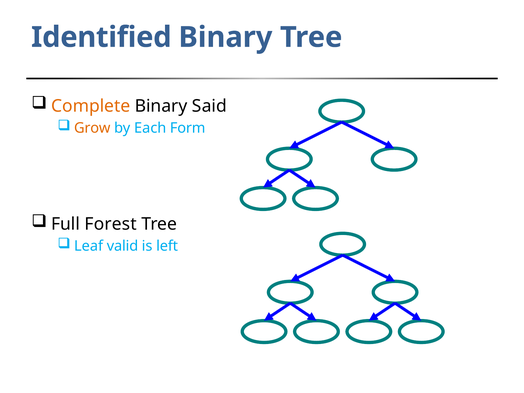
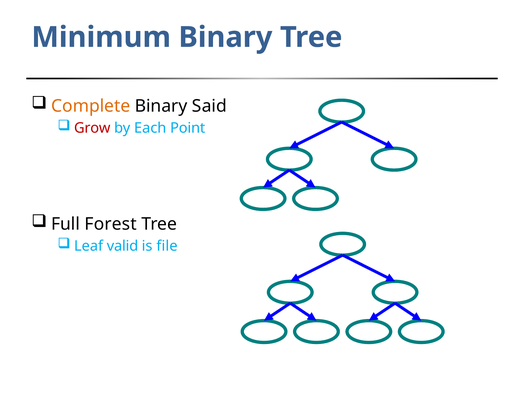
Identified: Identified -> Minimum
Grow colour: orange -> red
Form: Form -> Point
left: left -> file
